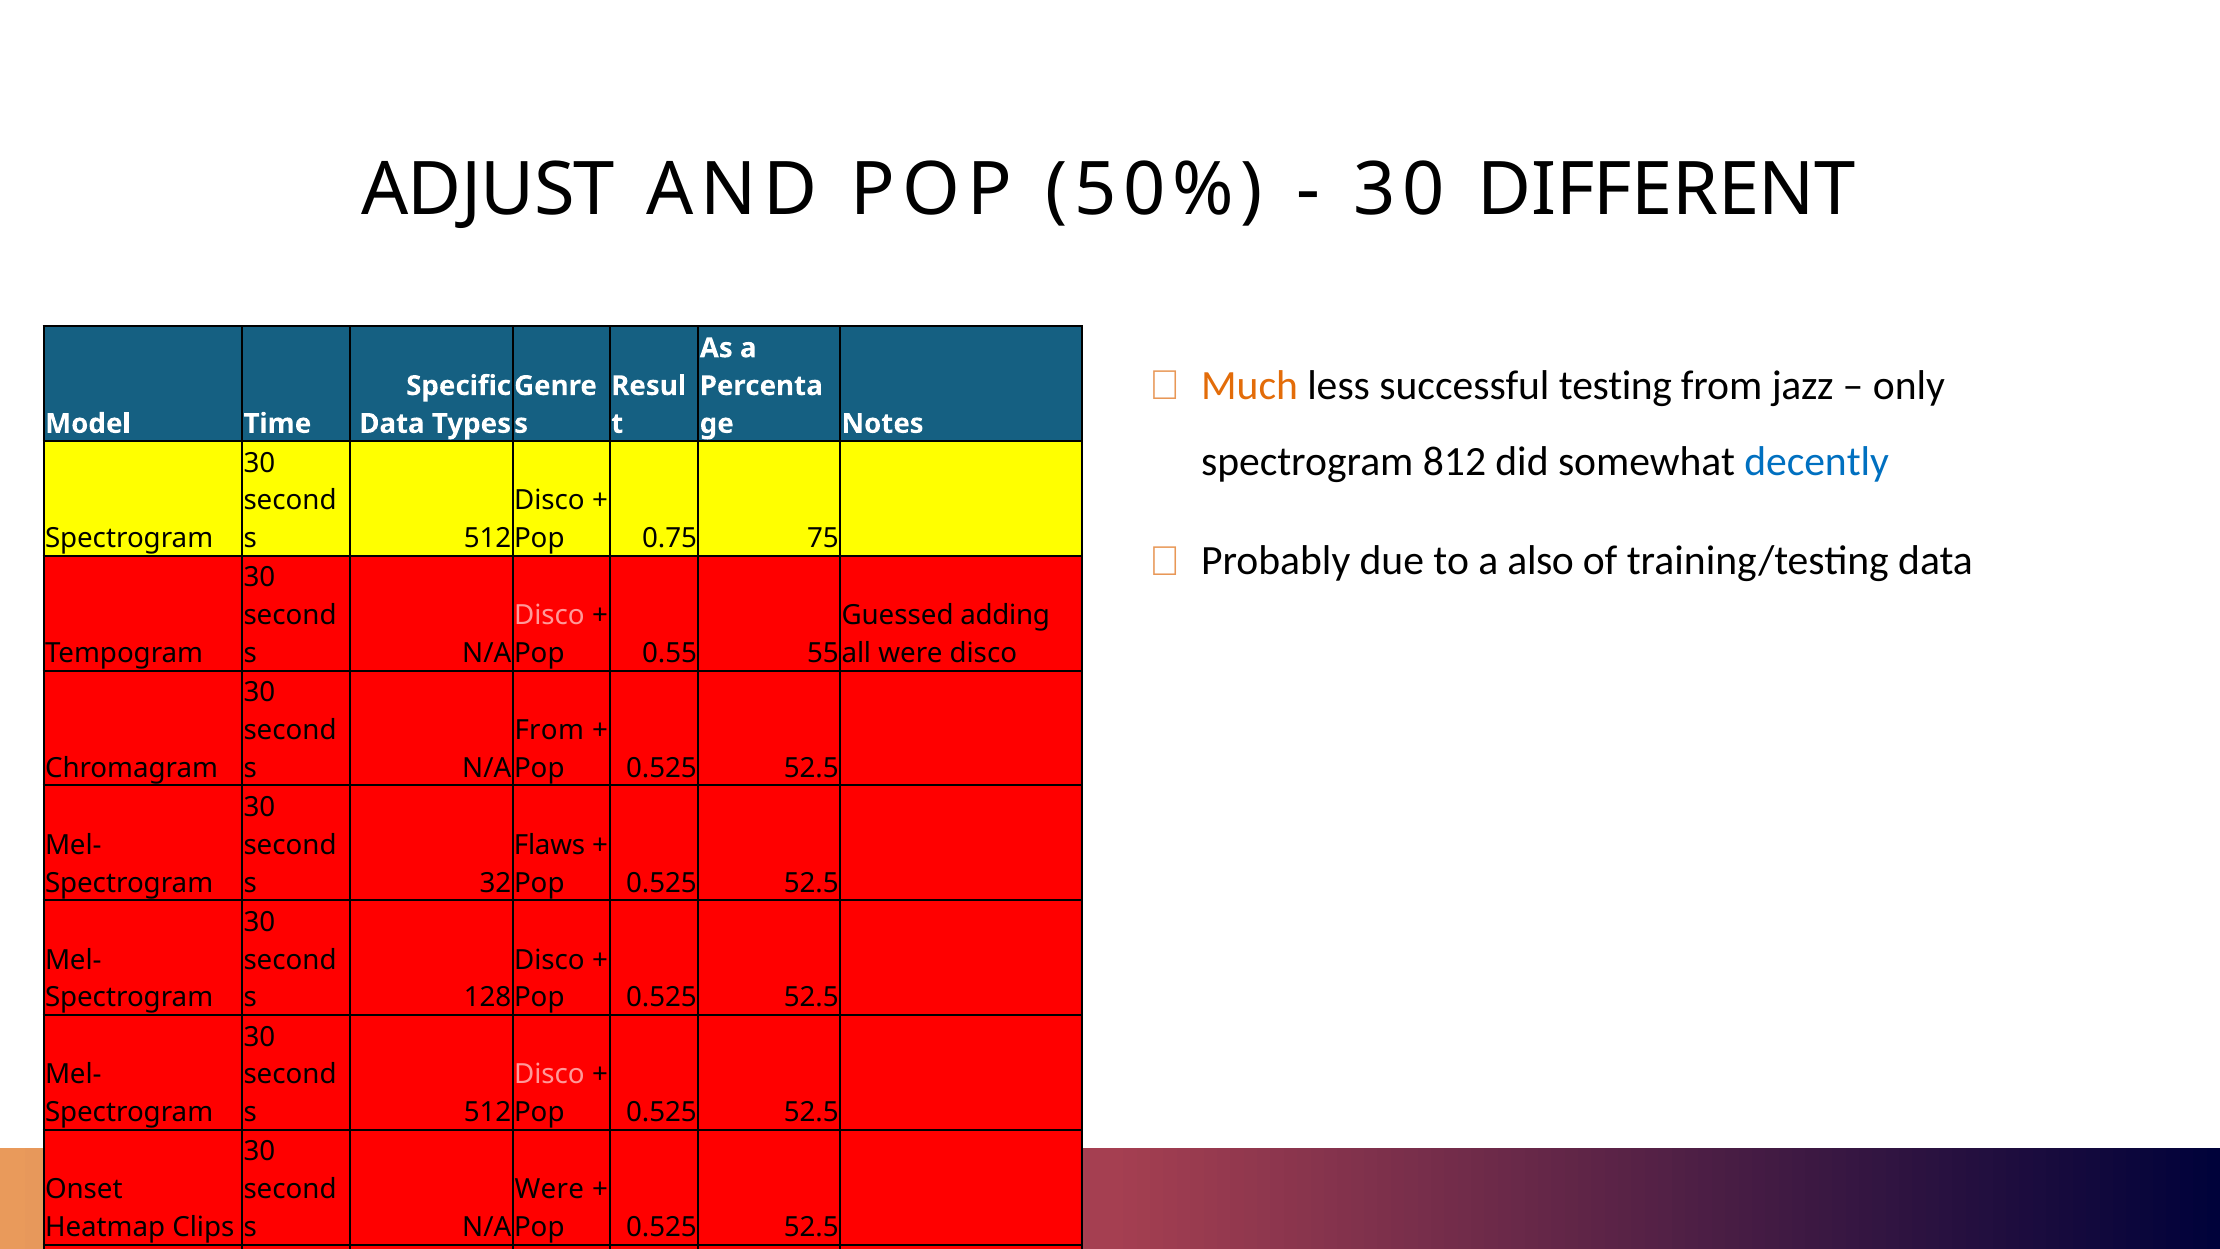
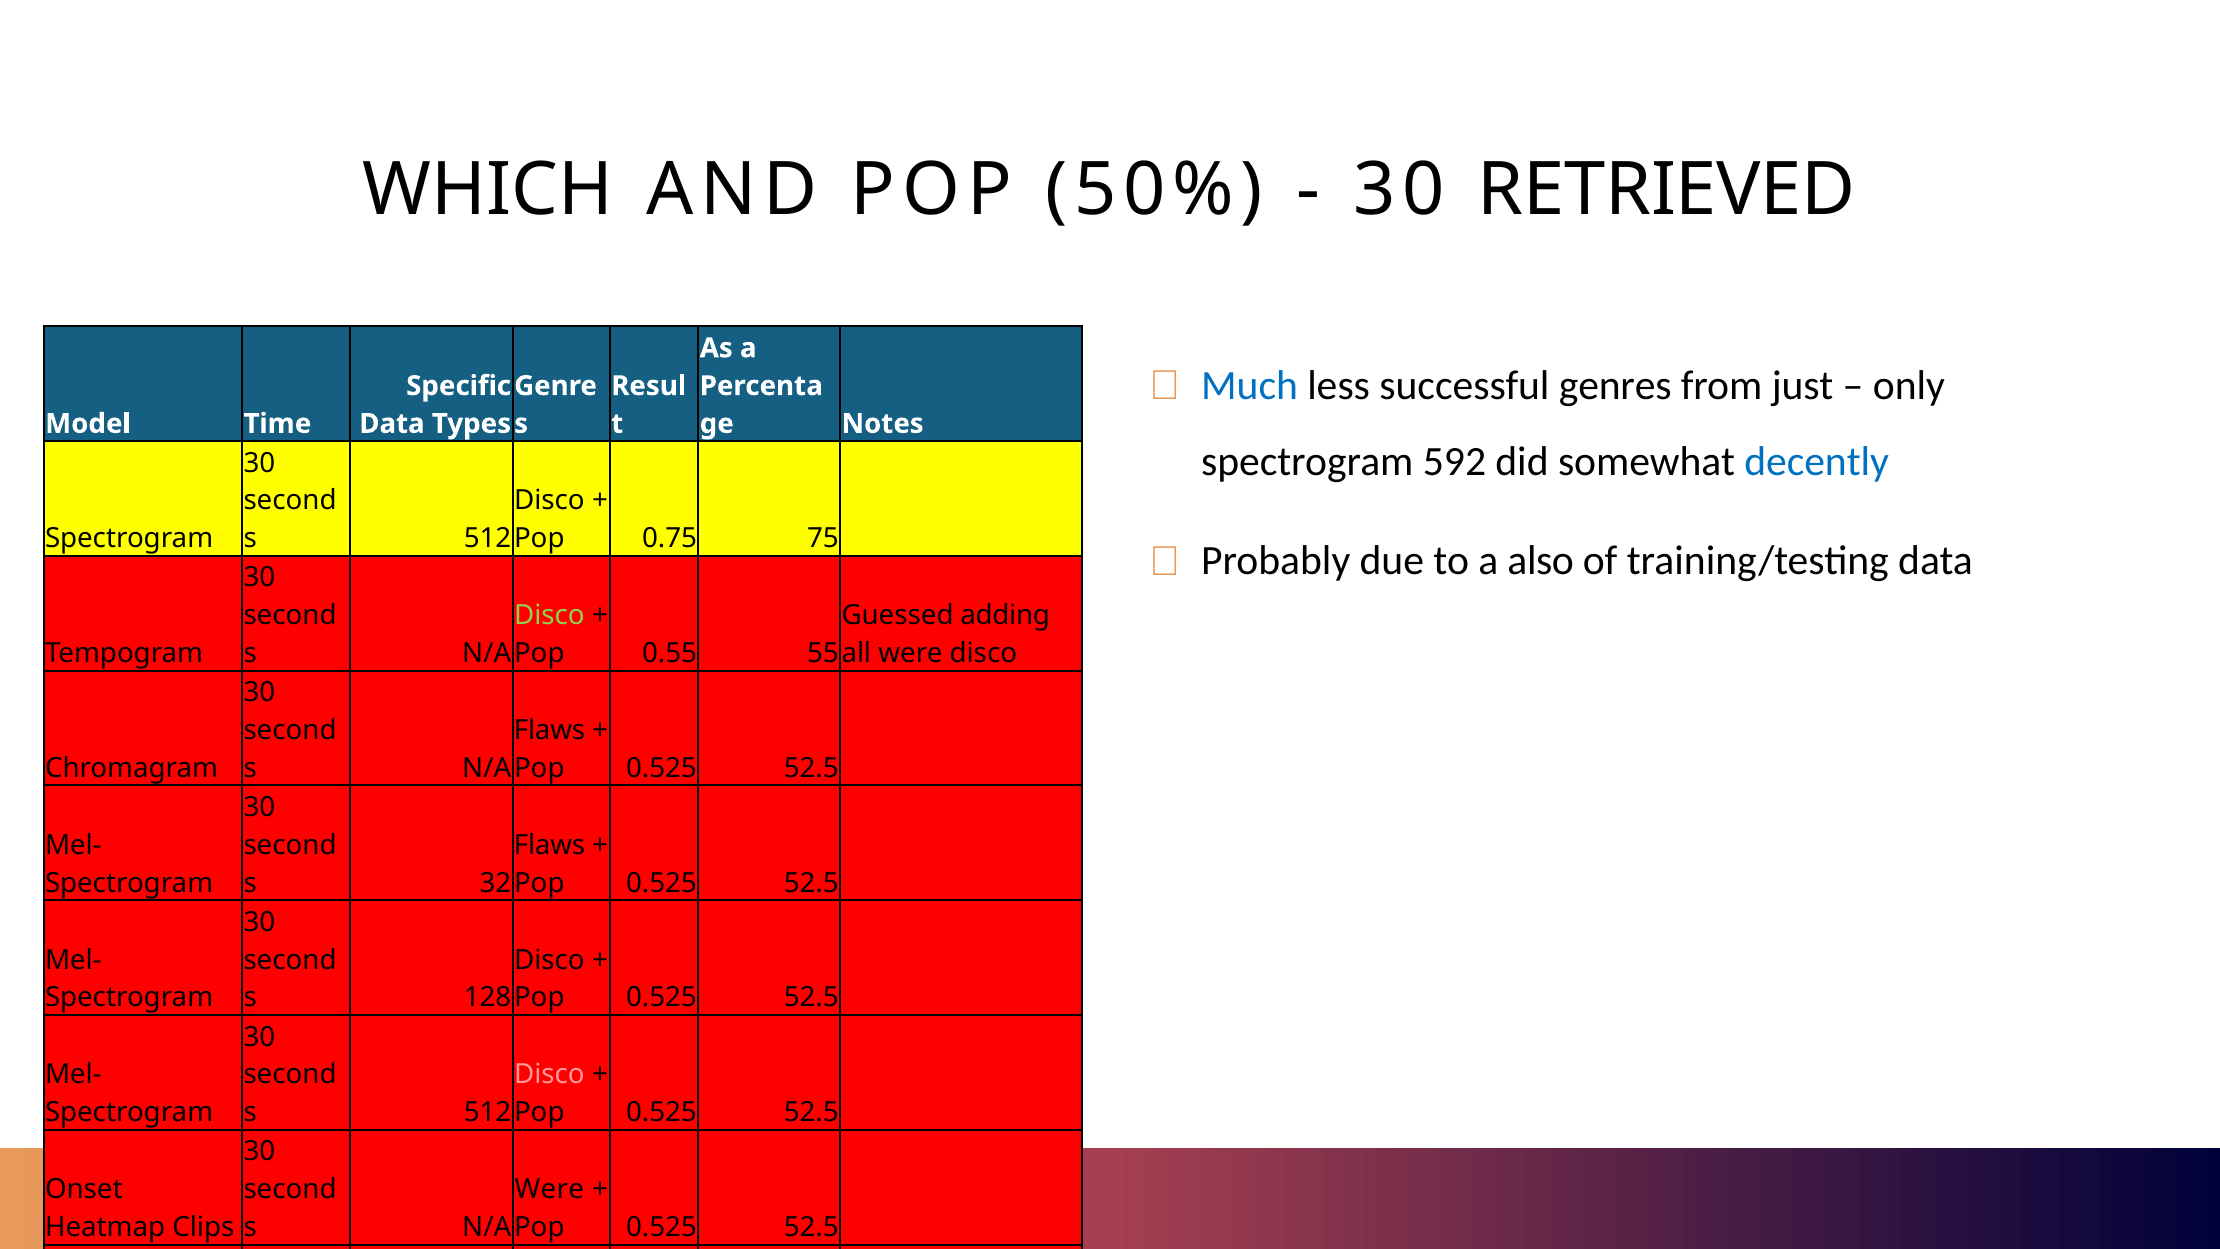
ADJUST: ADJUST -> WHICH
DIFFERENT: DIFFERENT -> RETRIEVED
Much colour: orange -> blue
testing: testing -> genres
jazz: jazz -> just
812: 812 -> 592
Disco at (549, 615) colour: pink -> light green
From at (549, 730): From -> Flaws
